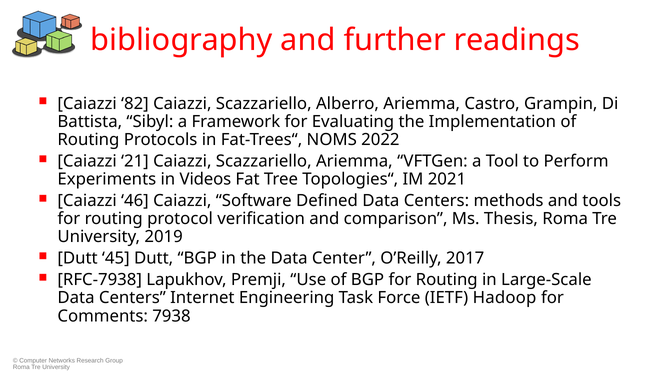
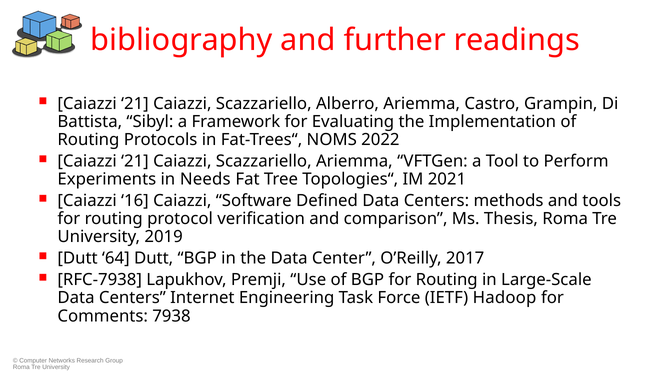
82 at (135, 104): 82 -> 21
Videos: Videos -> Needs
46: 46 -> 16
45: 45 -> 64
